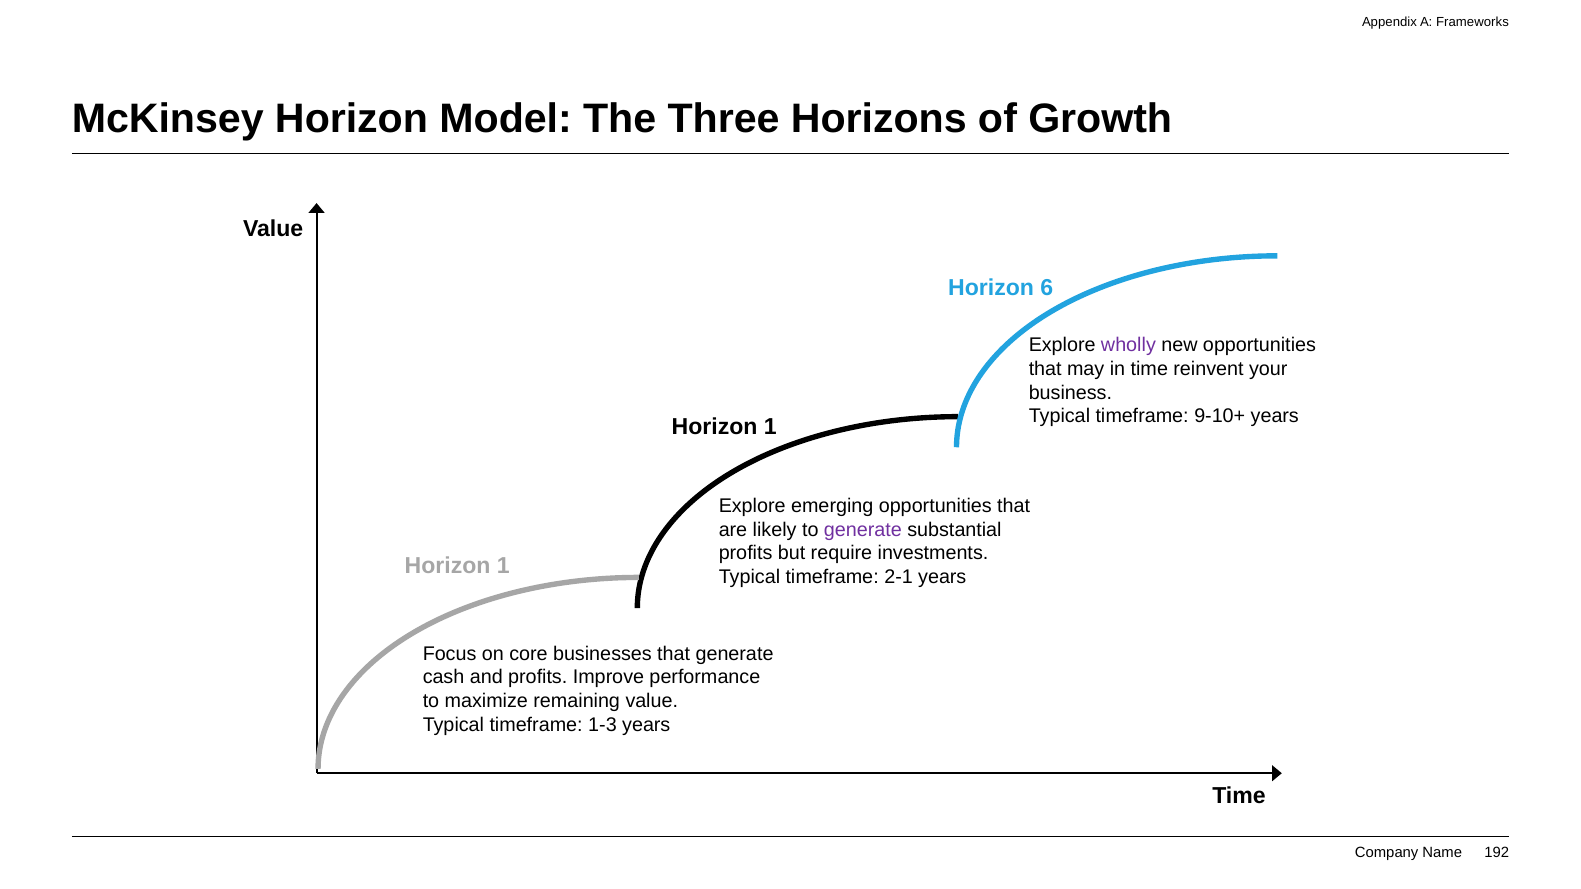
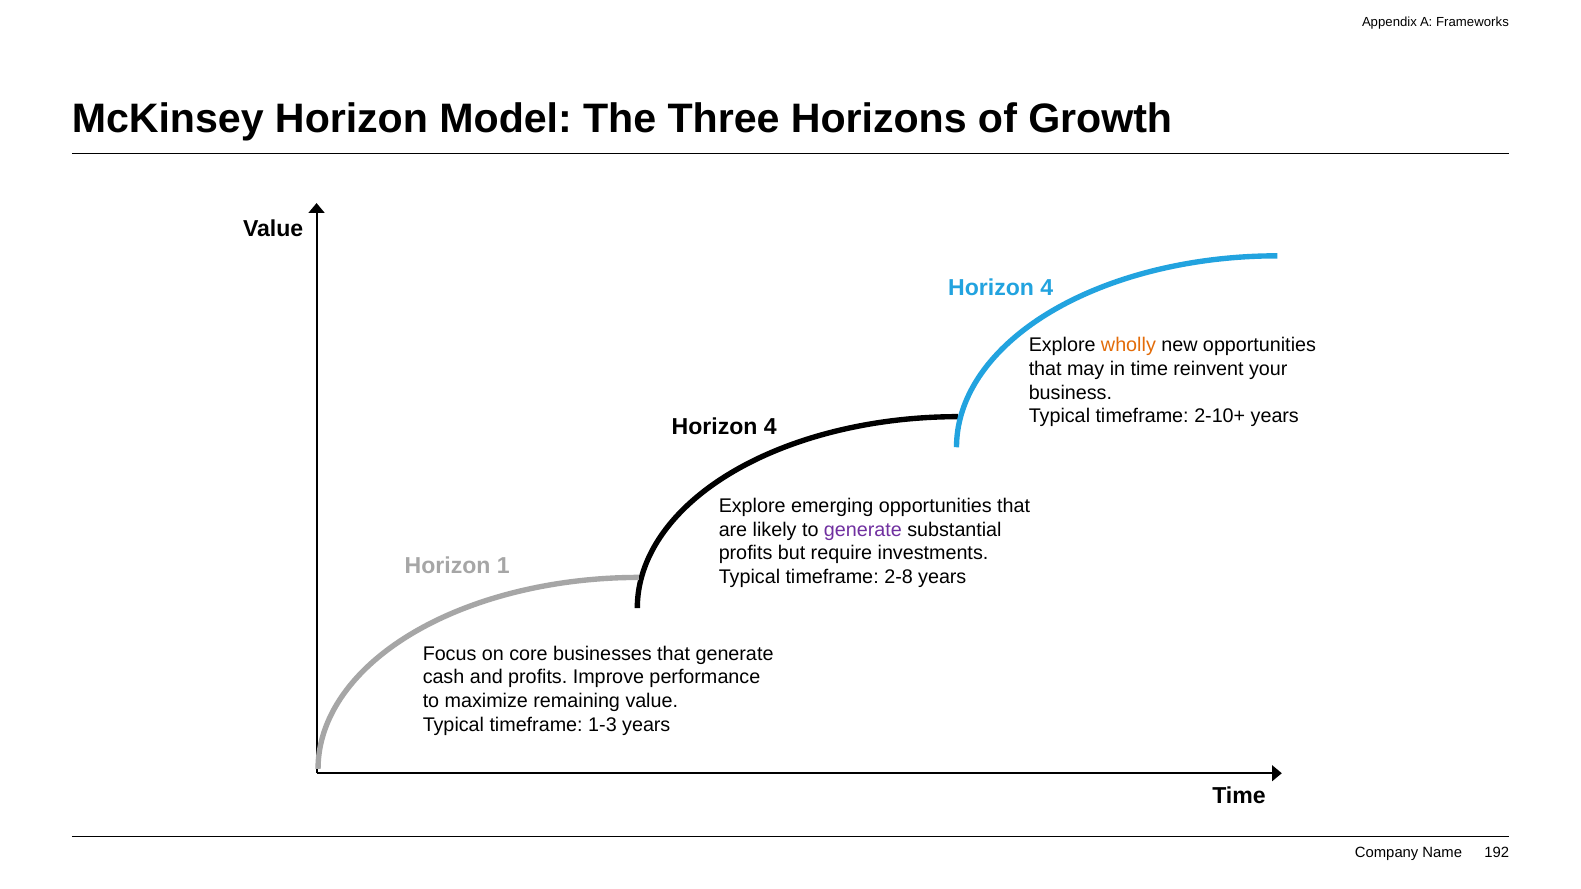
6 at (1047, 288): 6 -> 4
wholly colour: purple -> orange
9-10+: 9-10+ -> 2-10+
1 at (770, 427): 1 -> 4
2-1: 2-1 -> 2-8
